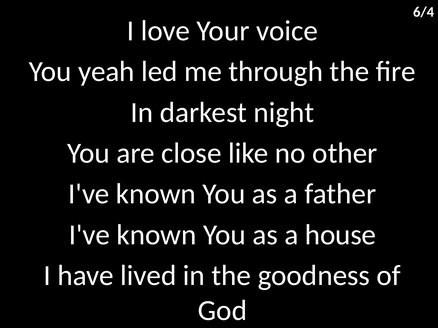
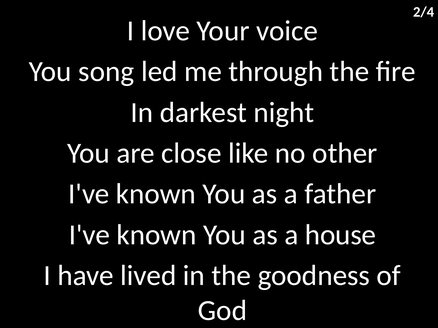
6/4: 6/4 -> 2/4
yeah: yeah -> song
